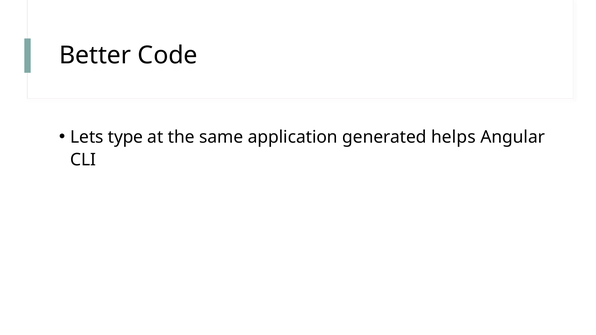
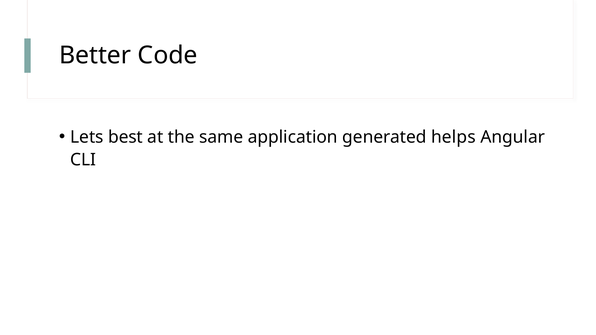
type: type -> best
